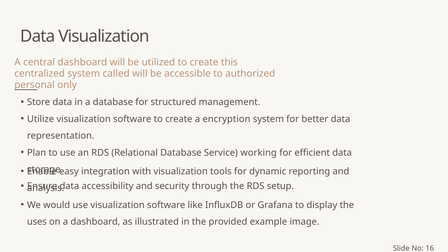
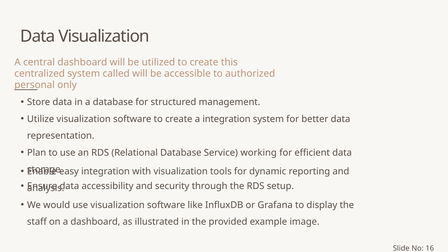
a encryption: encryption -> integration
uses: uses -> staff
